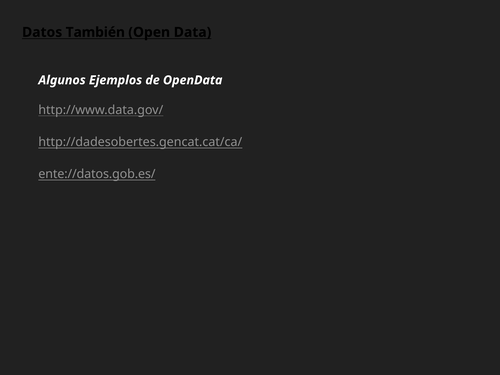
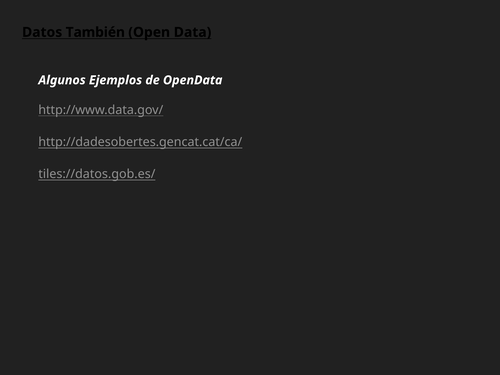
ente://datos.gob.es/: ente://datos.gob.es/ -> tiles://datos.gob.es/
